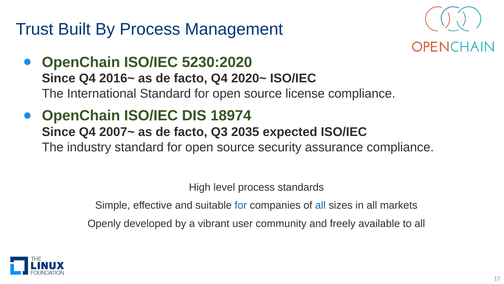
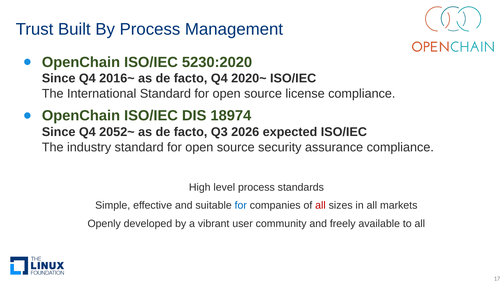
2007~: 2007~ -> 2052~
2035: 2035 -> 2026
all at (320, 205) colour: blue -> red
